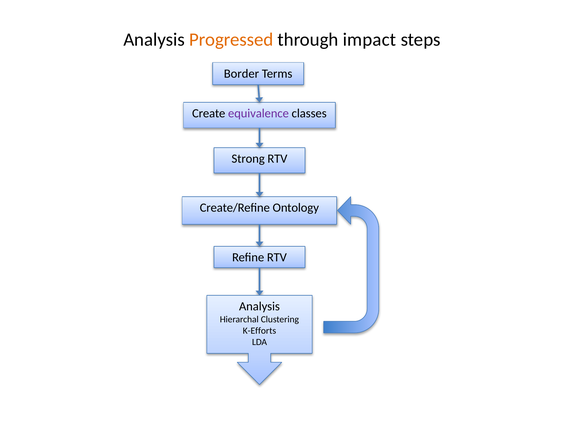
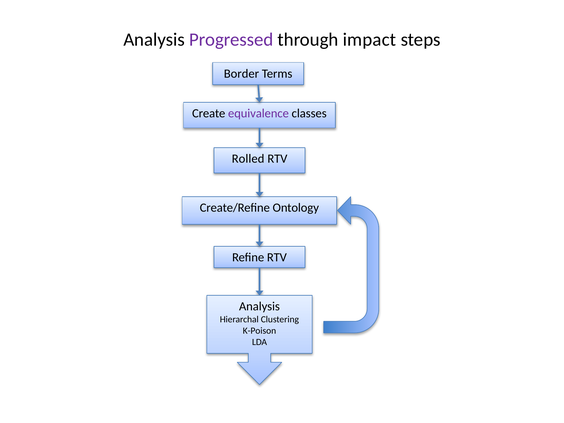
Progressed colour: orange -> purple
Strong: Strong -> Rolled
K-Efforts: K-Efforts -> K-Poison
